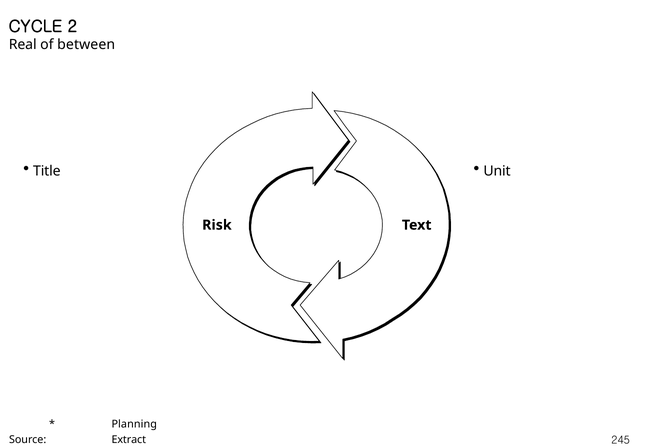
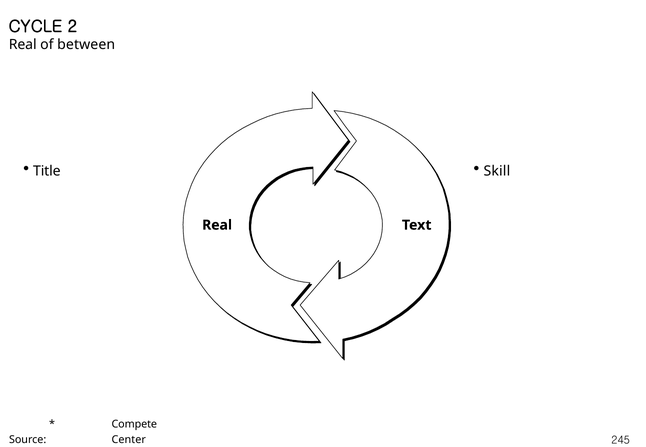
Unit: Unit -> Skill
Risk at (217, 225): Risk -> Real
Planning: Planning -> Compete
Extract: Extract -> Center
